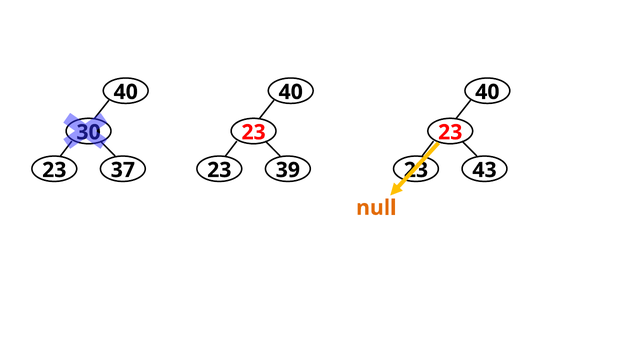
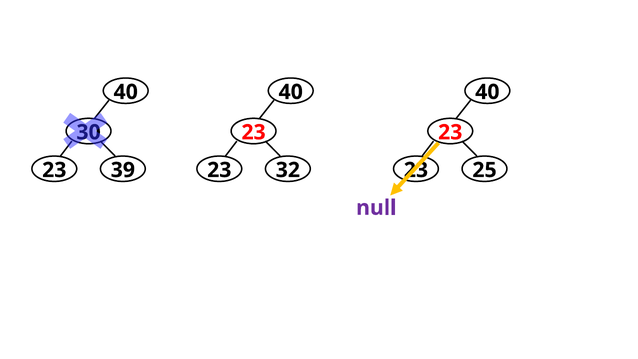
37: 37 -> 39
39: 39 -> 32
43: 43 -> 25
null colour: orange -> purple
